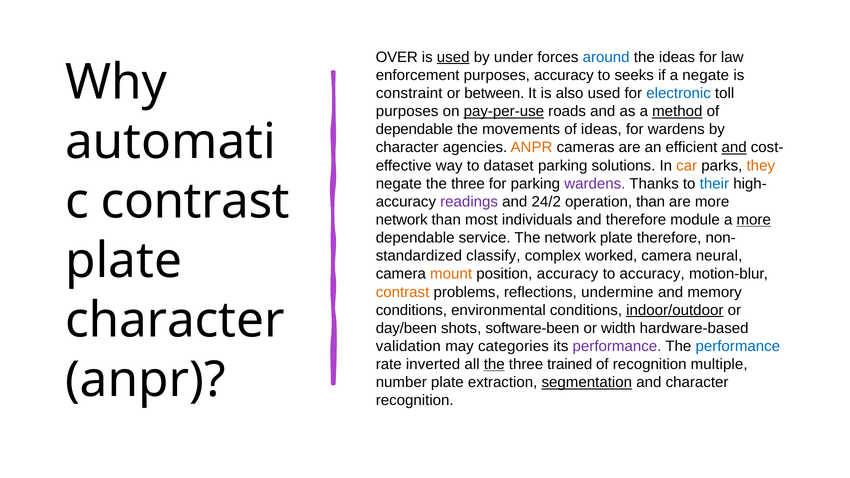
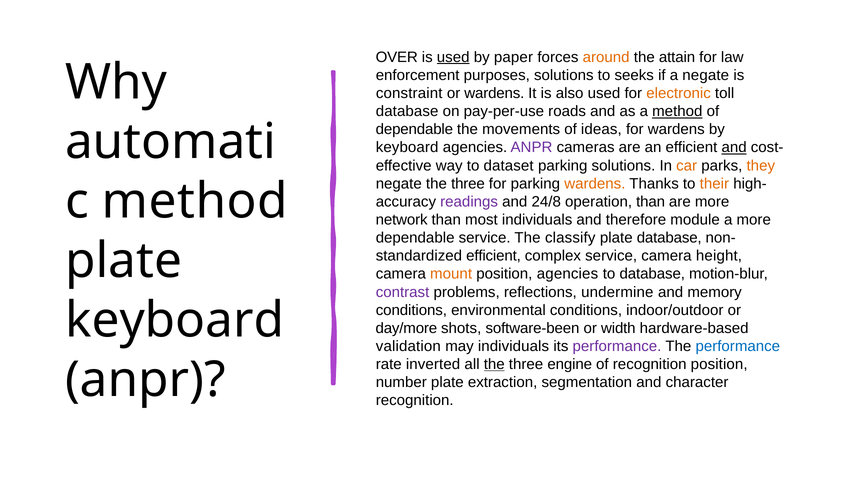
under: under -> paper
around colour: blue -> orange
the ideas: ideas -> attain
purposes accuracy: accuracy -> solutions
or between: between -> wardens
electronic colour: blue -> orange
purposes at (407, 111): purposes -> database
pay-per-use underline: present -> none
character at (407, 148): character -> keyboard
ANPR at (531, 148) colour: orange -> purple
wardens at (595, 184) colour: purple -> orange
their colour: blue -> orange
contrast at (195, 201): contrast -> method
24/2: 24/2 -> 24/8
more at (754, 220) underline: present -> none
The network: network -> classify
plate therefore: therefore -> database
classify at (493, 256): classify -> efficient
complex worked: worked -> service
neural: neural -> height
position accuracy: accuracy -> agencies
to accuracy: accuracy -> database
contrast at (403, 292) colour: orange -> purple
indoor/outdoor underline: present -> none
character at (175, 320): character -> keyboard
day/been: day/been -> day/more
may categories: categories -> individuals
trained: trained -> engine
recognition multiple: multiple -> position
segmentation underline: present -> none
